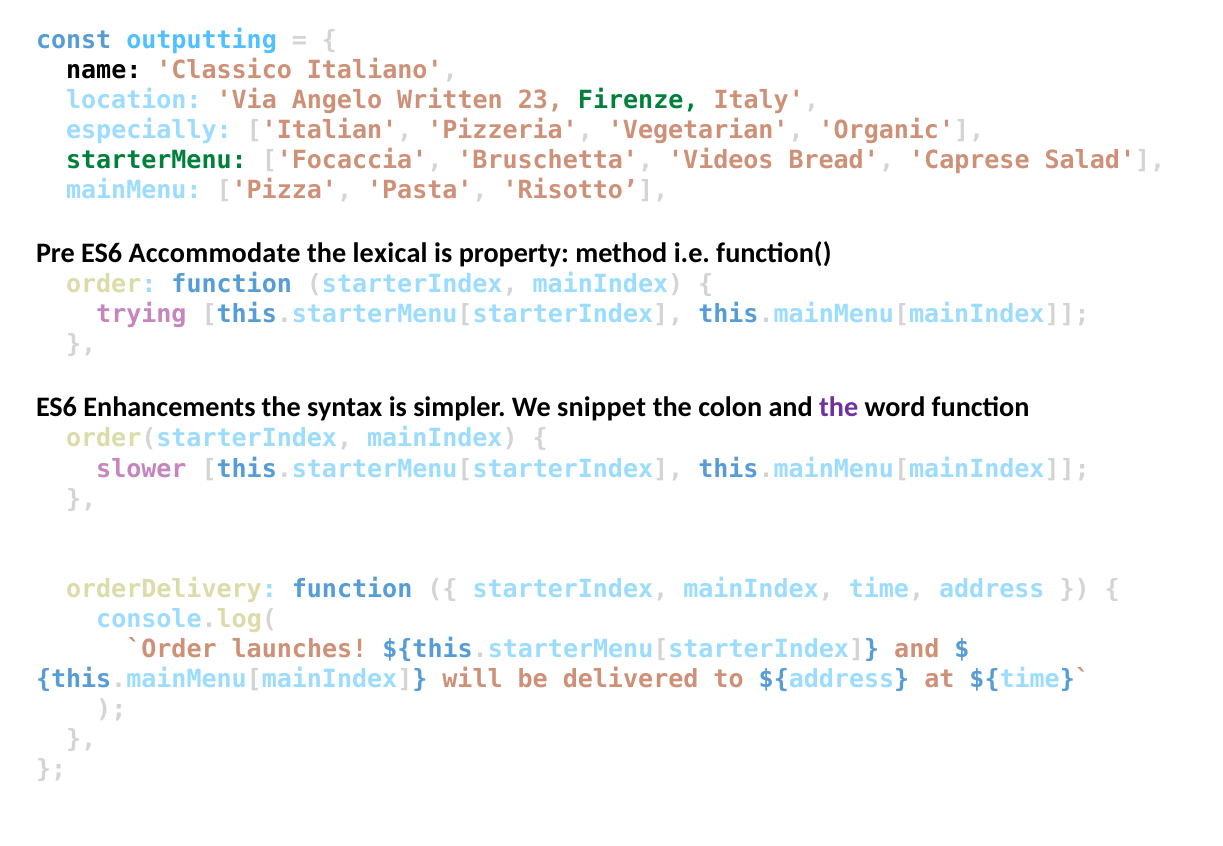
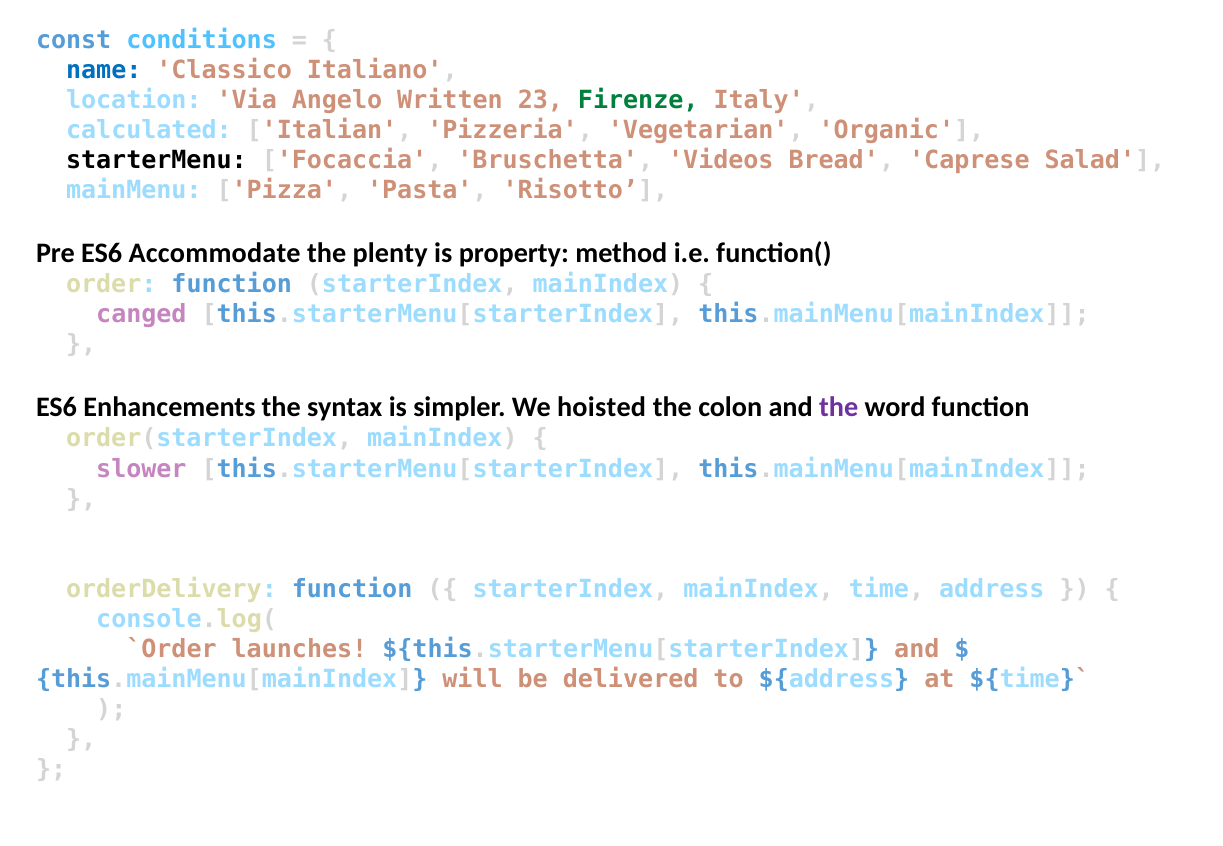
outputting: outputting -> conditions
name colour: black -> blue
especially: especially -> calculated
starterMenu colour: green -> black
lexical: lexical -> plenty
trying: trying -> canged
snippet: snippet -> hoisted
